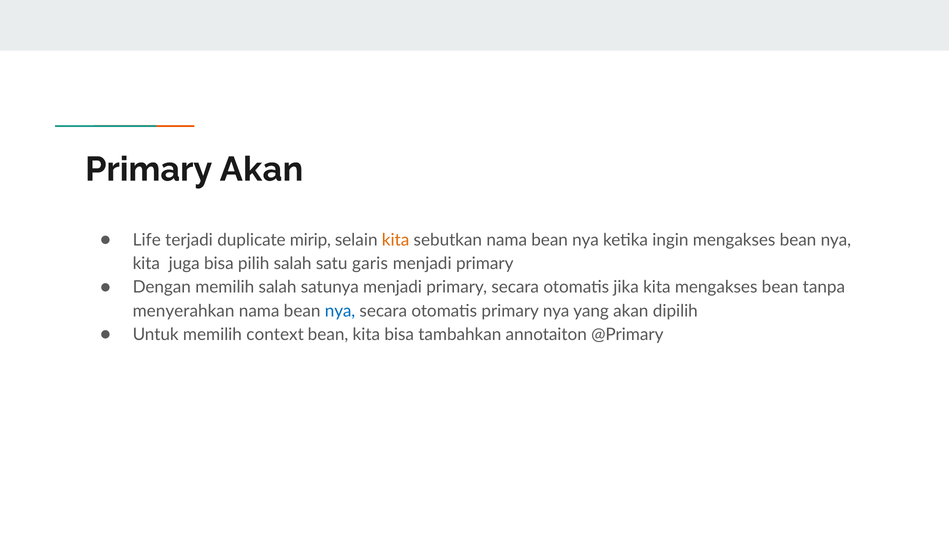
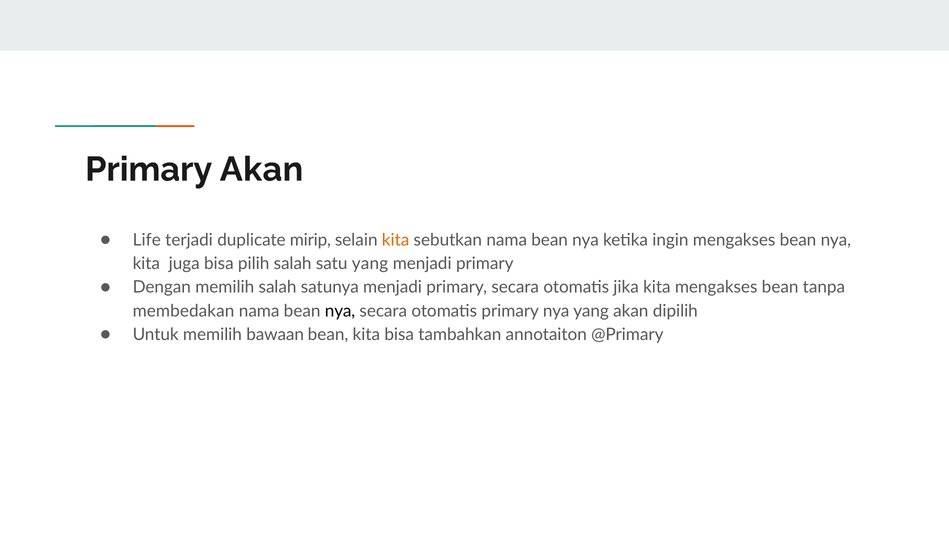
satu garis: garis -> yang
menyerahkan: menyerahkan -> membedakan
nya at (340, 311) colour: blue -> black
context: context -> bawaan
